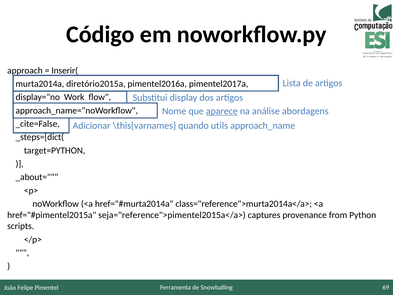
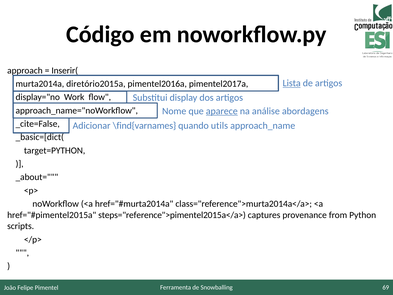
Lista underline: none -> present
\this{varnames: \this{varnames -> \find{varnames
_steps=[dict(: _steps=[dict( -> _basic=[dict(
seja="reference">pimentel2015a</a>: seja="reference">pimentel2015a</a> -> steps="reference">pimentel2015a</a>
